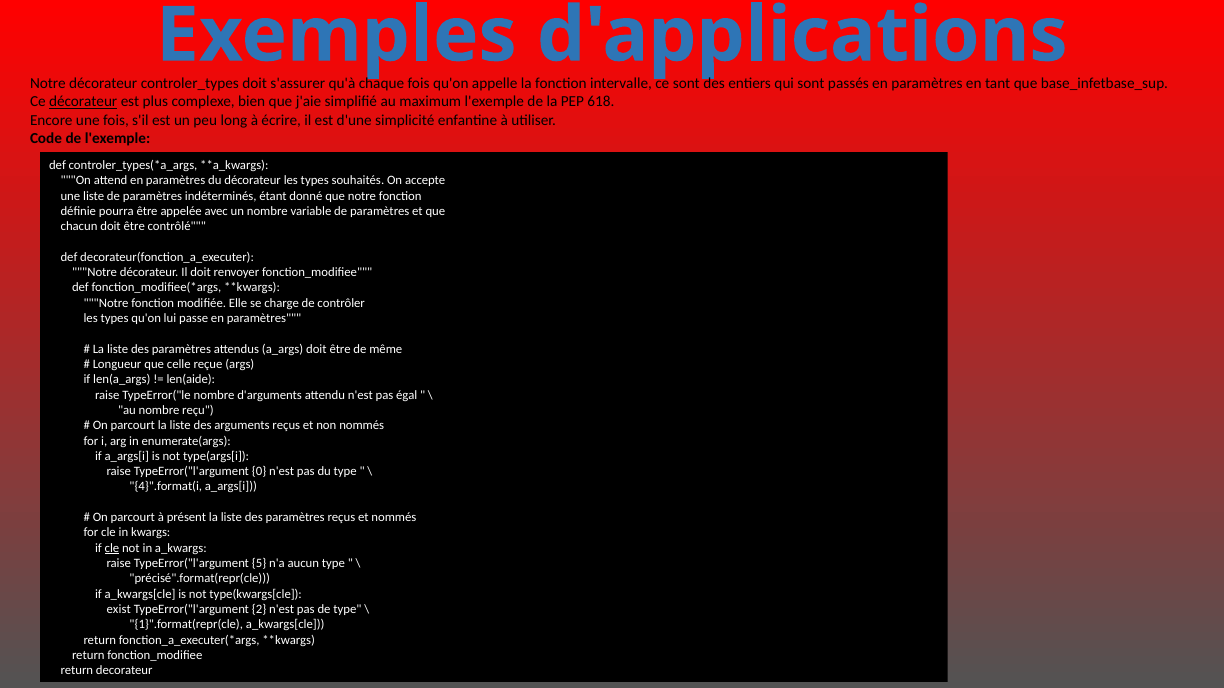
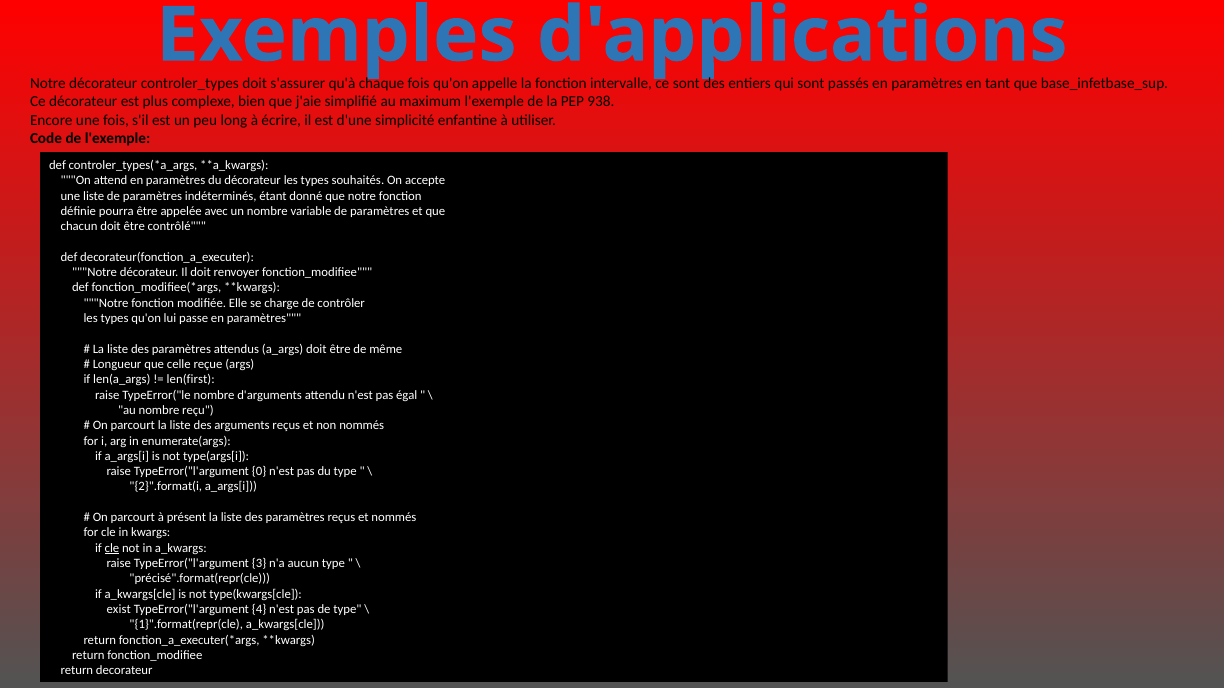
décorateur at (83, 102) underline: present -> none
618: 618 -> 938
len(aide: len(aide -> len(first
4}".format(i: 4}".format(i -> 2}".format(i
5: 5 -> 3
2: 2 -> 4
